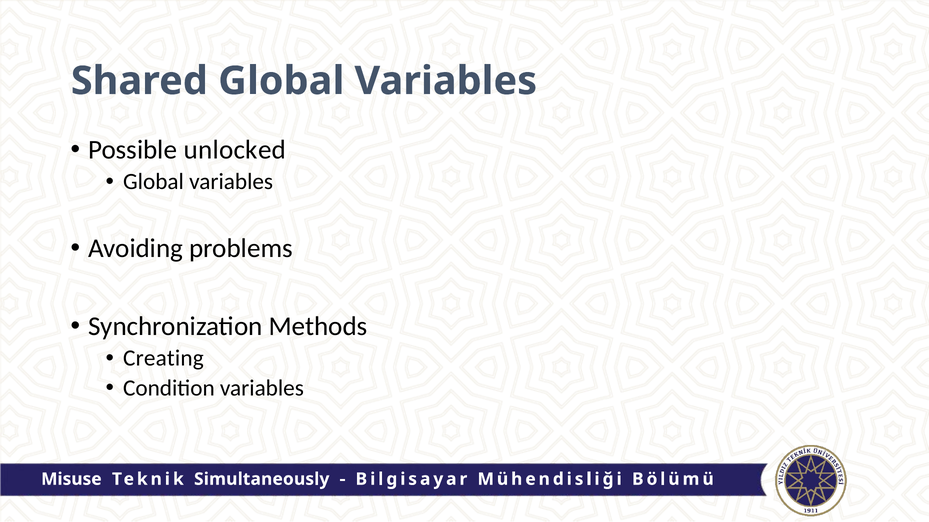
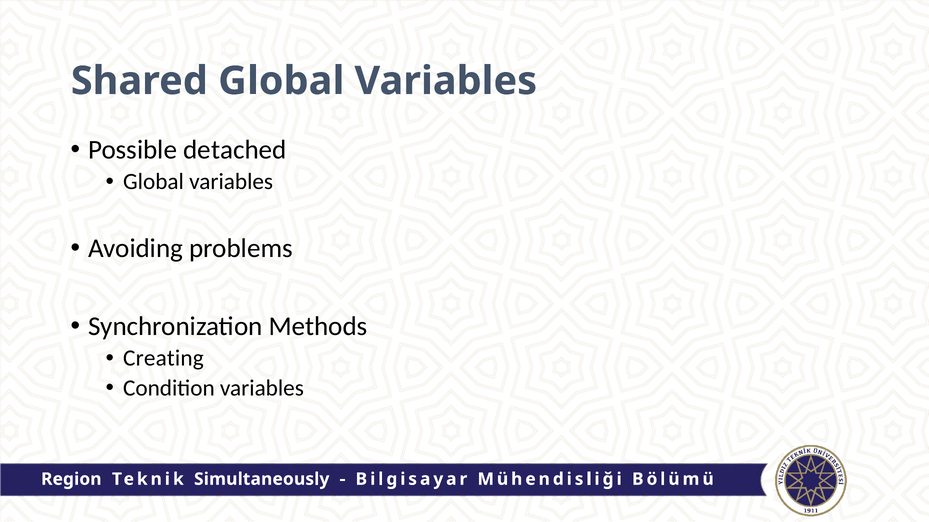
unlocked: unlocked -> detached
Misuse: Misuse -> Region
